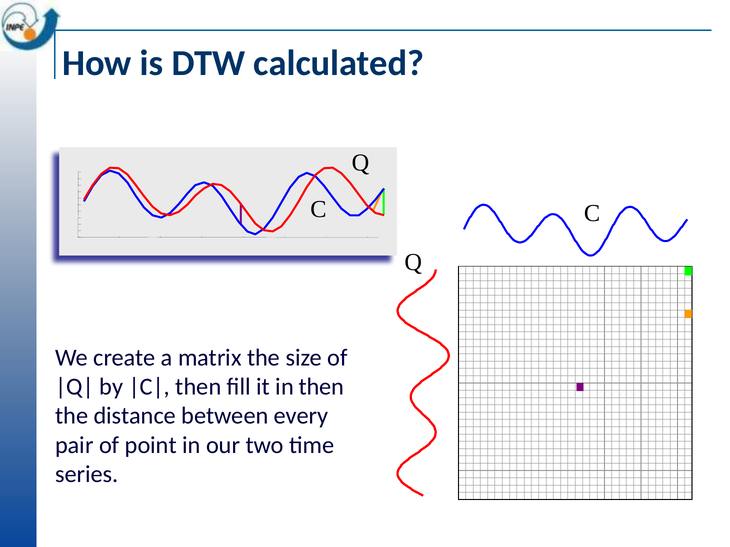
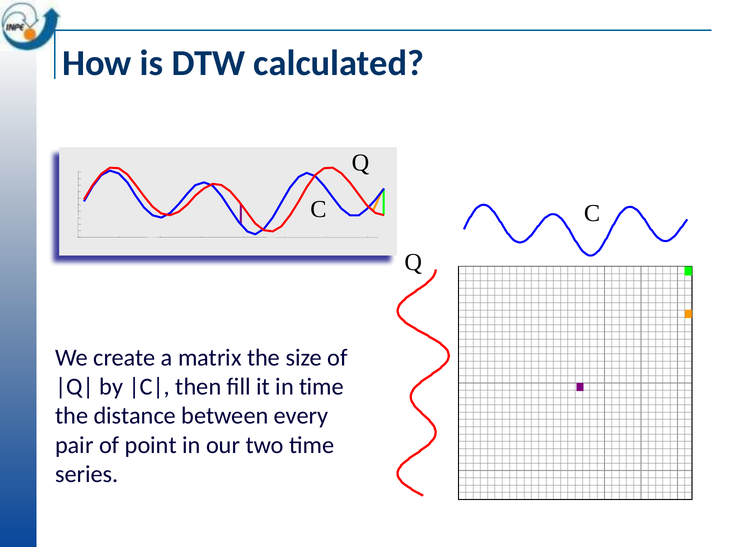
in then: then -> time
